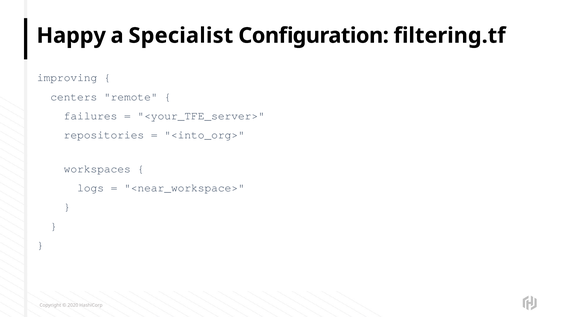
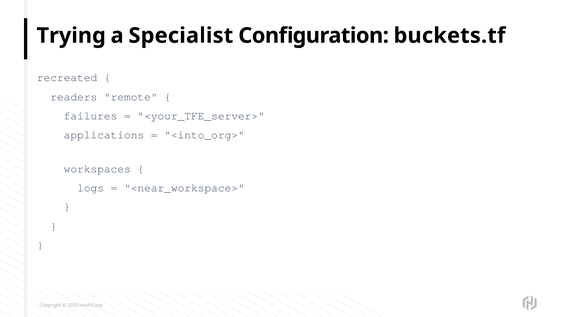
Happy: Happy -> Trying
filtering.tf: filtering.tf -> buckets.tf
improving: improving -> recreated
centers: centers -> readers
repositories: repositories -> applications
